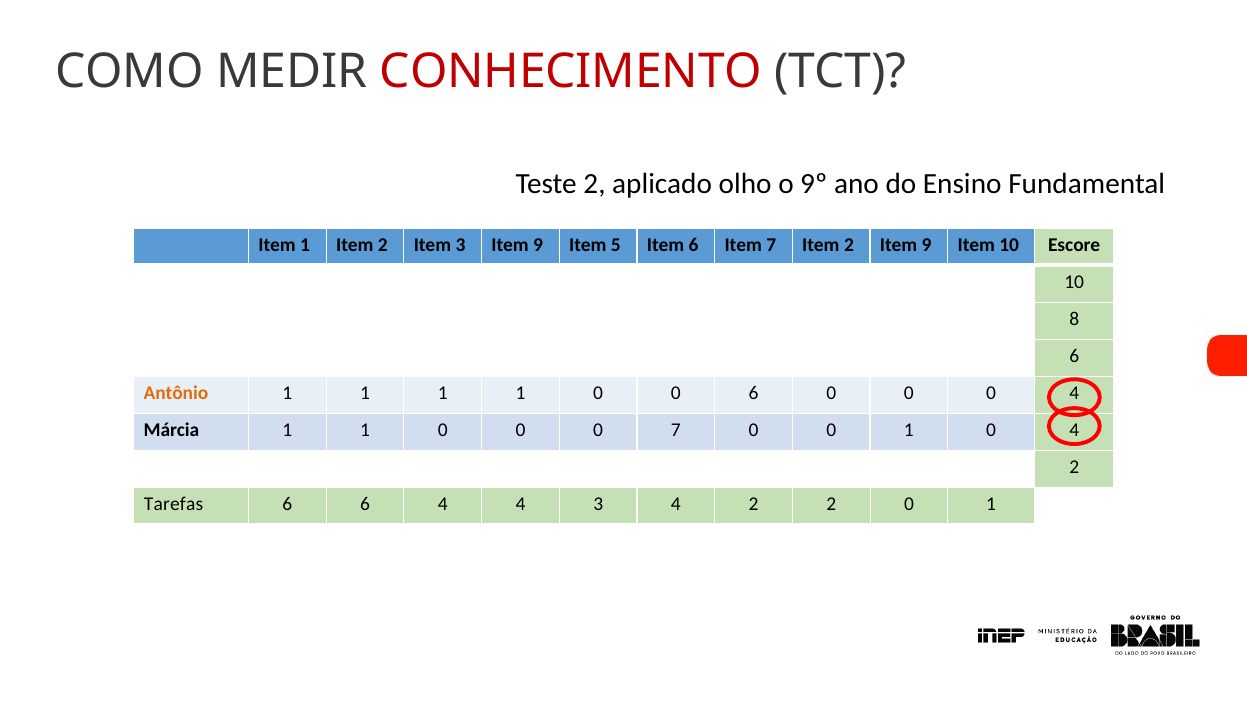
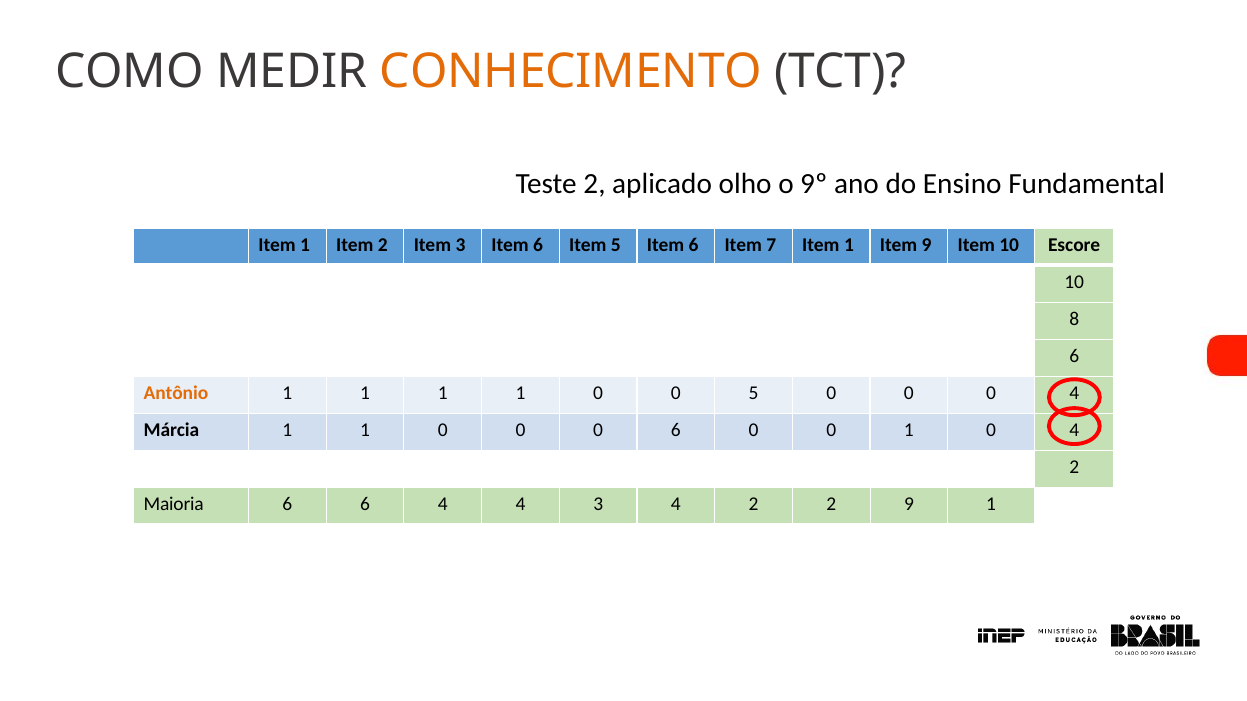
CONHECIMENTO colour: red -> orange
3 Item 9: 9 -> 6
7 Item 2: 2 -> 1
0 6: 6 -> 5
0 7: 7 -> 6
Tarefas: Tarefas -> Maioria
2 0: 0 -> 9
